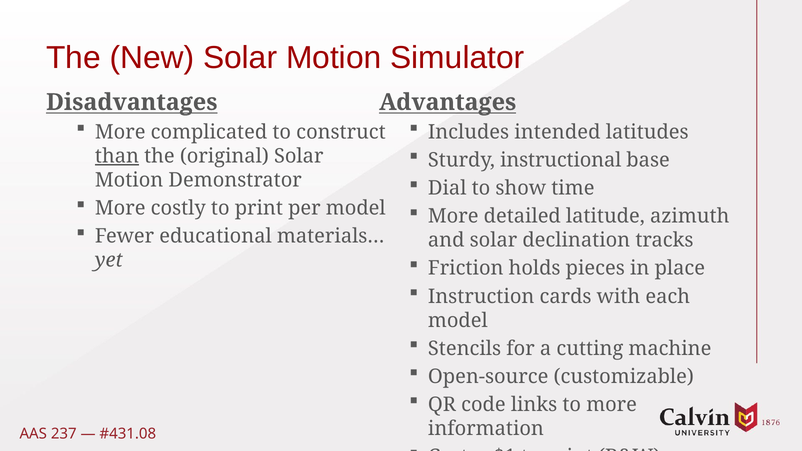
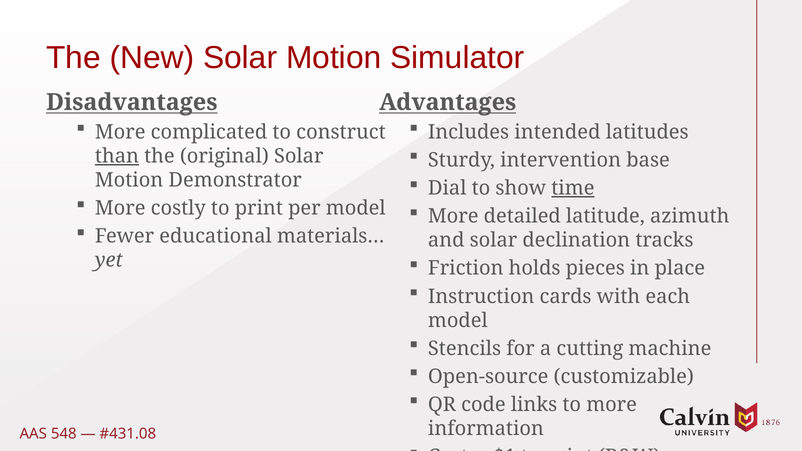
instructional: instructional -> intervention
time underline: none -> present
237: 237 -> 548
